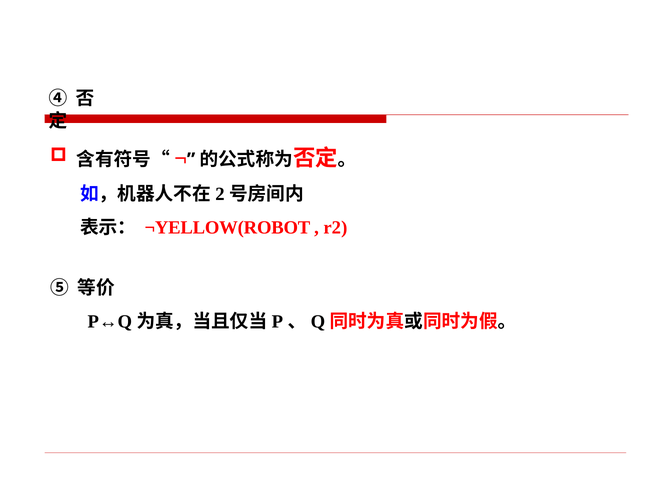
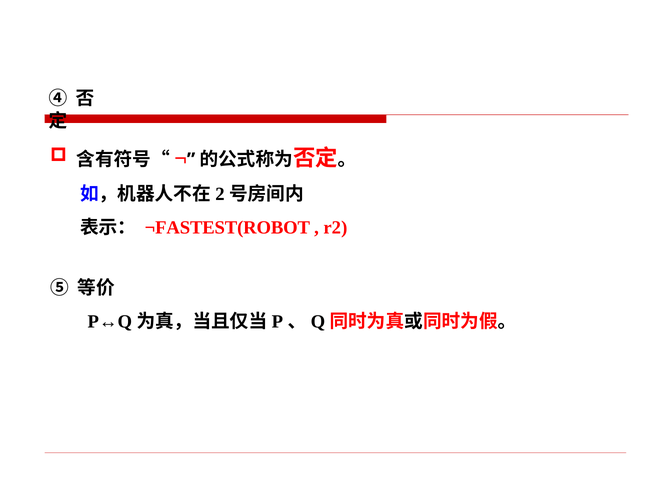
¬YELLOW(ROBOT: ¬YELLOW(ROBOT -> ¬FASTEST(ROBOT
